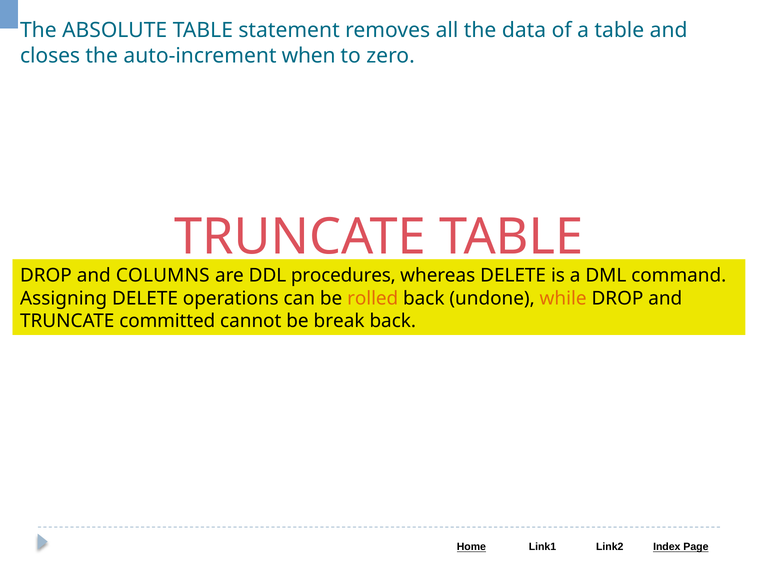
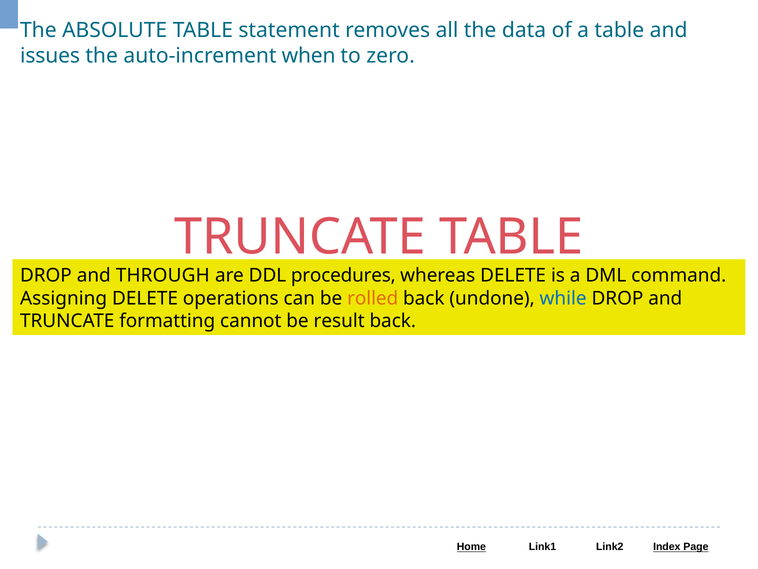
closes: closes -> issues
COLUMNS: COLUMNS -> THROUGH
while colour: orange -> blue
committed: committed -> formatting
break: break -> result
